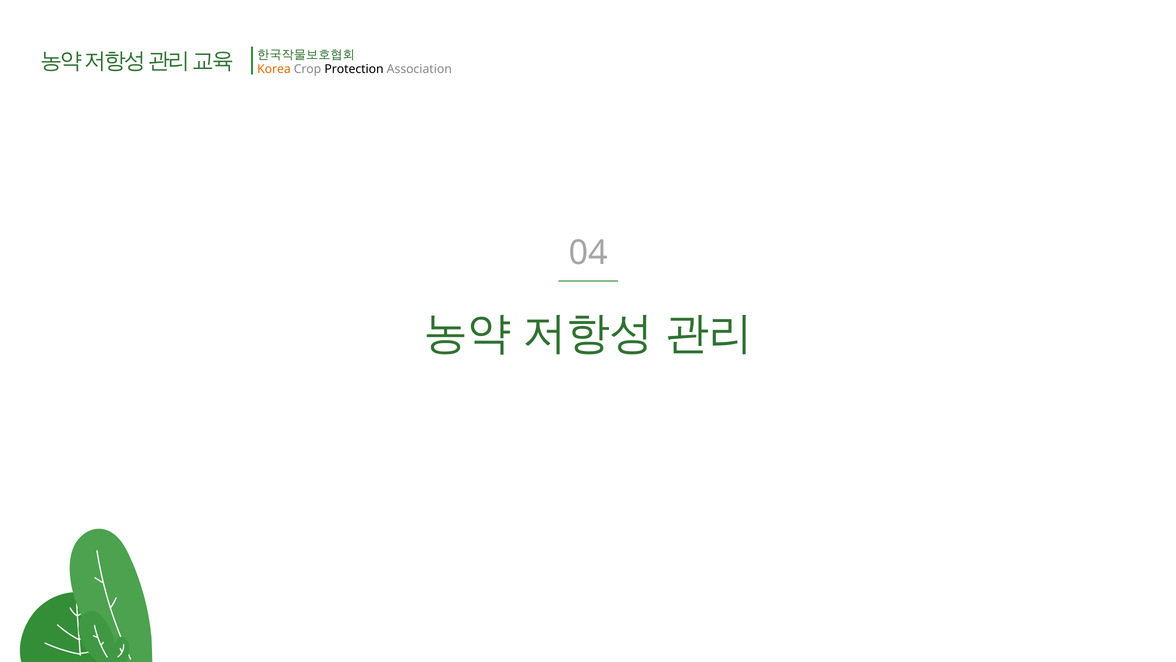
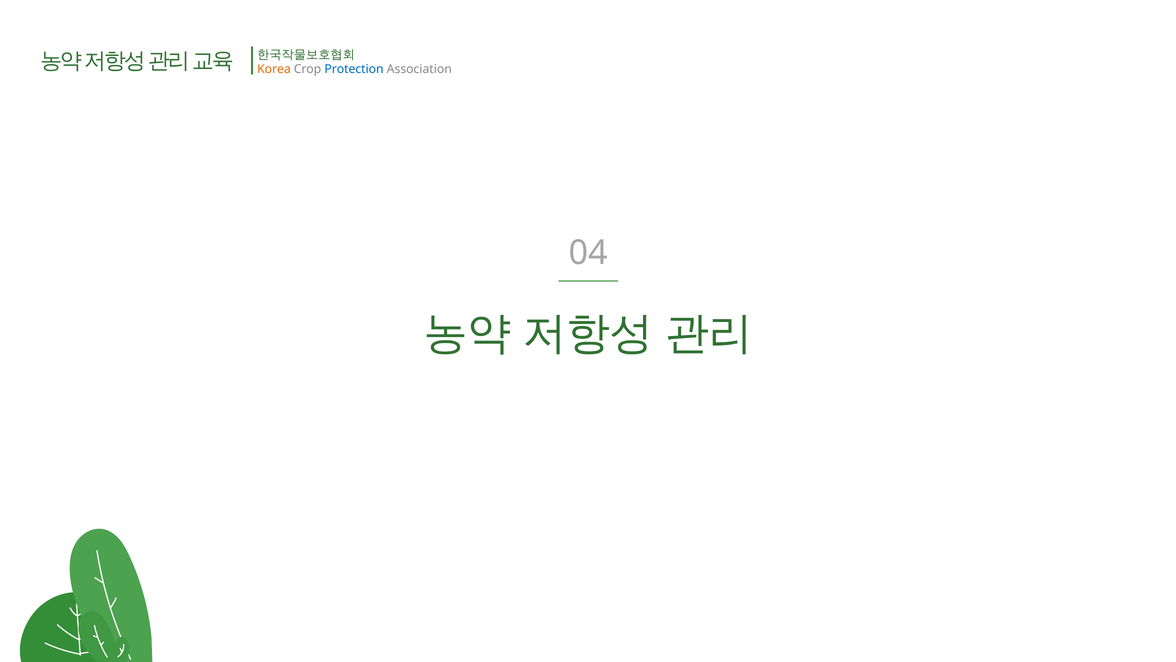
Protection at (354, 69) colour: black -> blue
